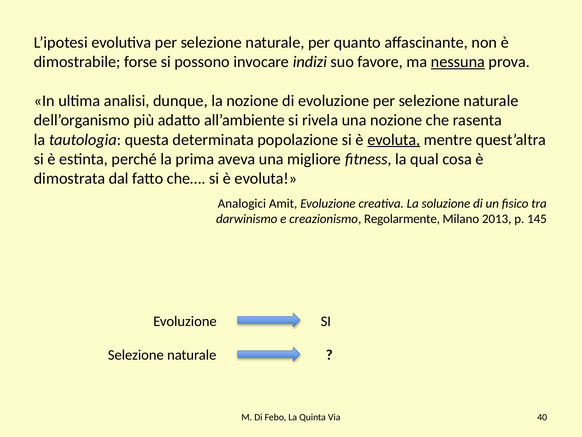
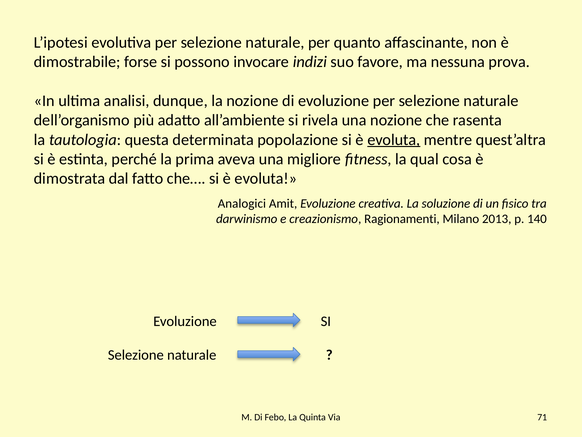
nessuna underline: present -> none
Regolarmente: Regolarmente -> Ragionamenti
145: 145 -> 140
40: 40 -> 71
